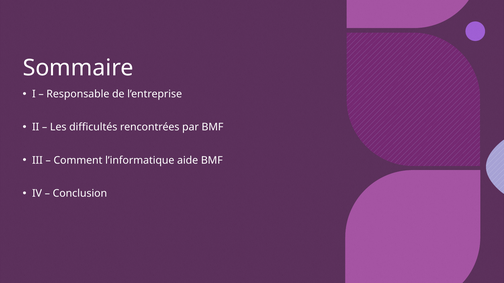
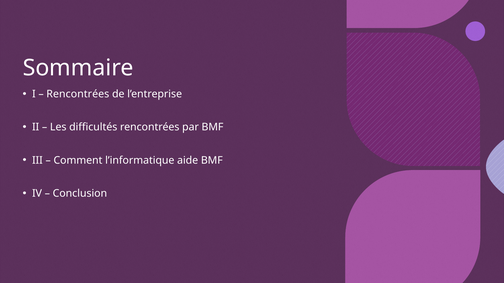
Responsable at (78, 94): Responsable -> Rencontrées
